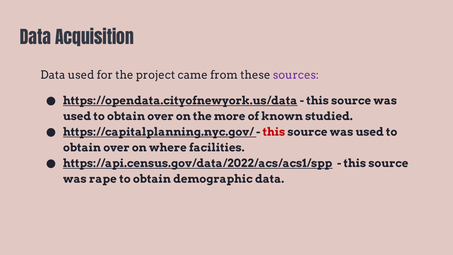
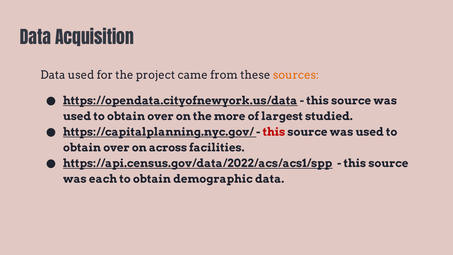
sources colour: purple -> orange
known: known -> largest
where: where -> across
rape: rape -> each
